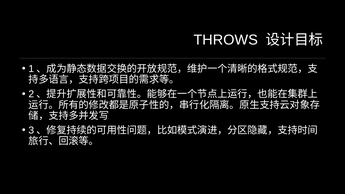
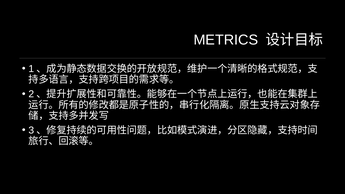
THROWS: THROWS -> METRICS
